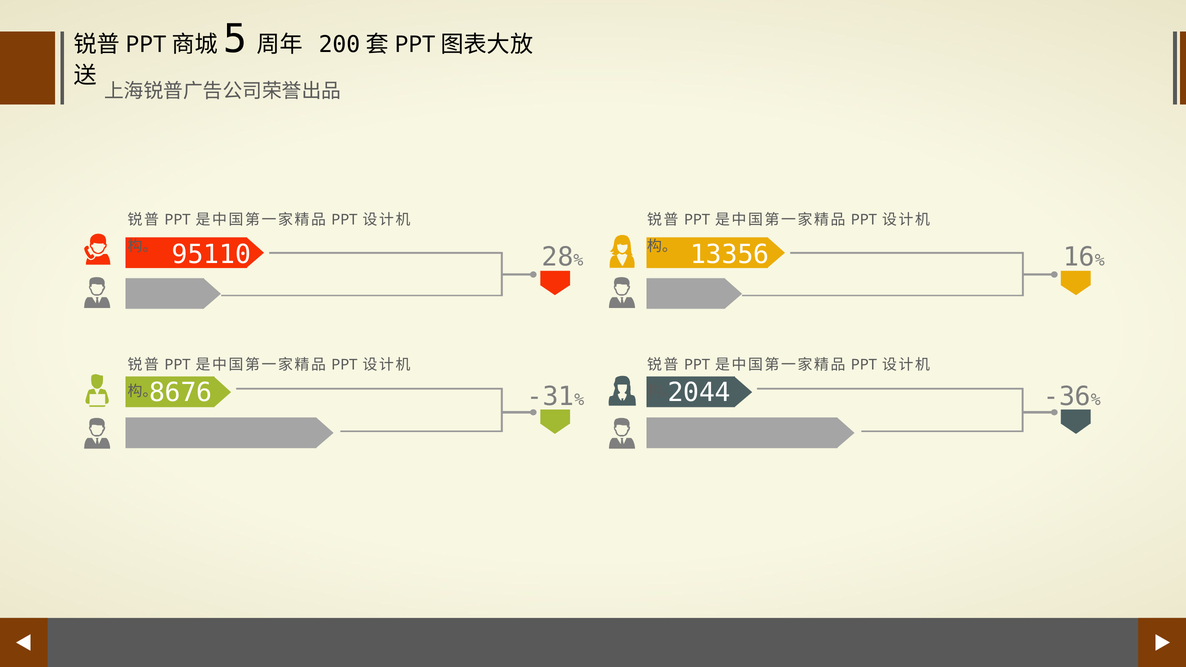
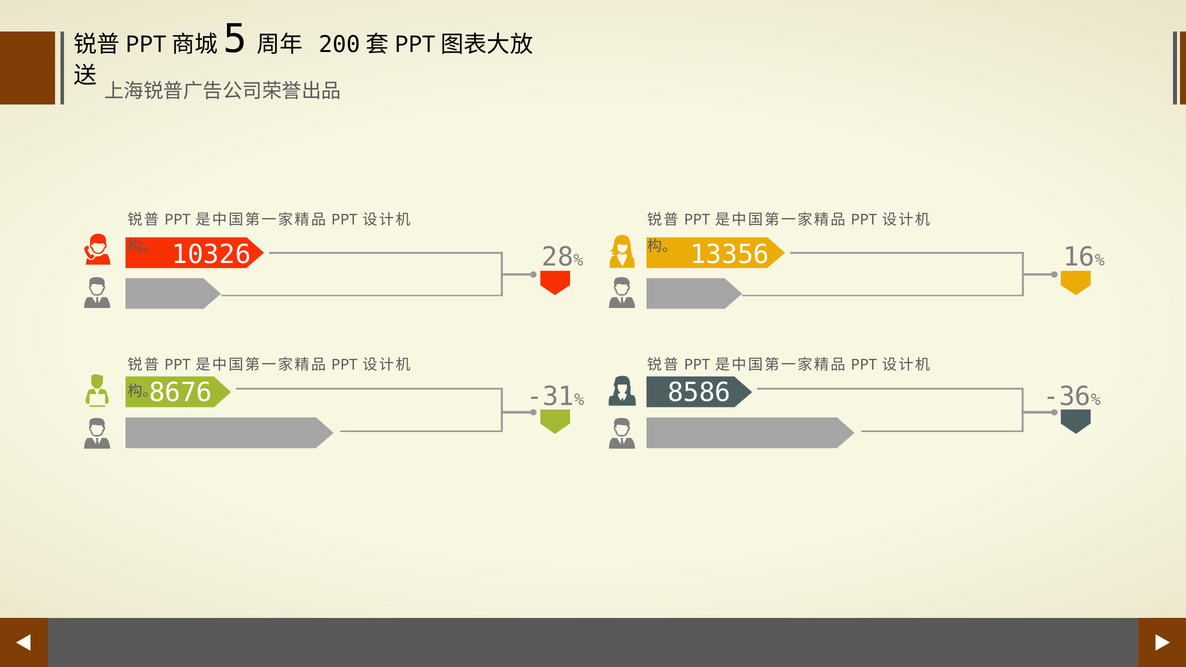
95110: 95110 -> 10326
2044: 2044 -> 8586
